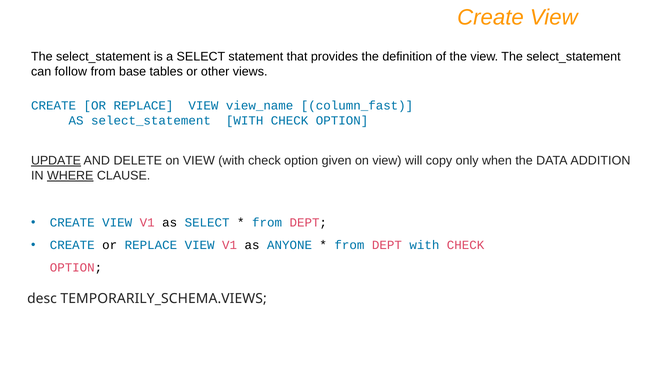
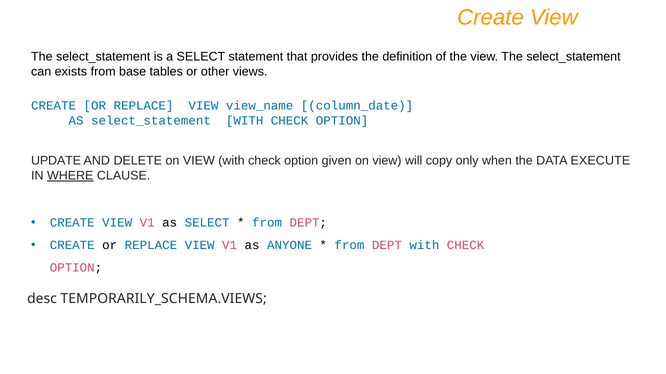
follow: follow -> exists
column_fast: column_fast -> column_date
UPDATE underline: present -> none
ADDITION: ADDITION -> EXECUTE
